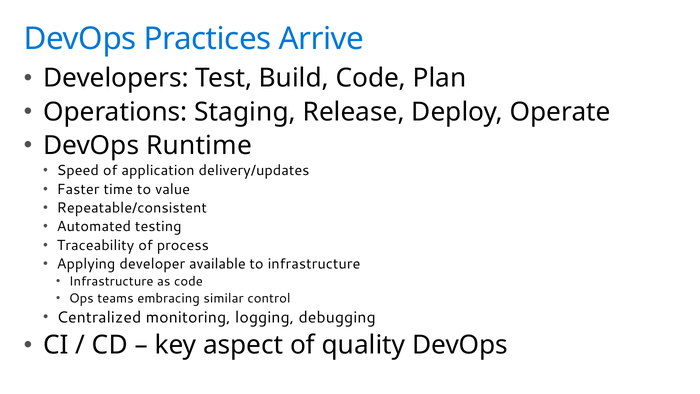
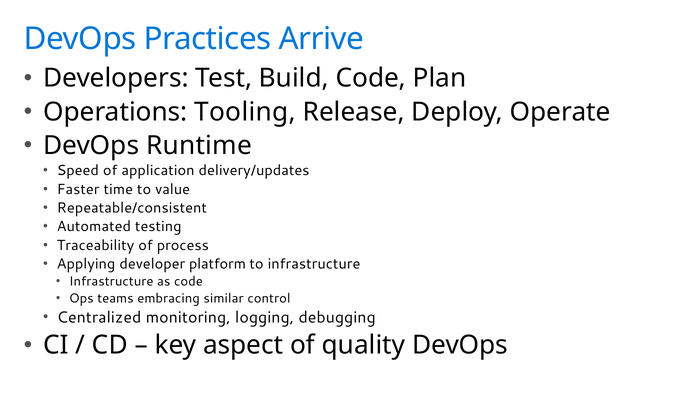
Staging: Staging -> Tooling
available: available -> platform
